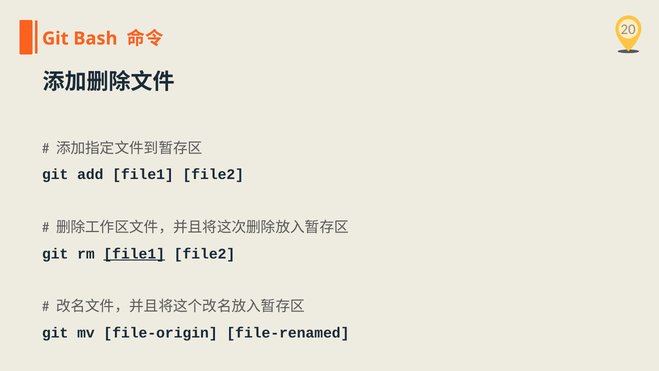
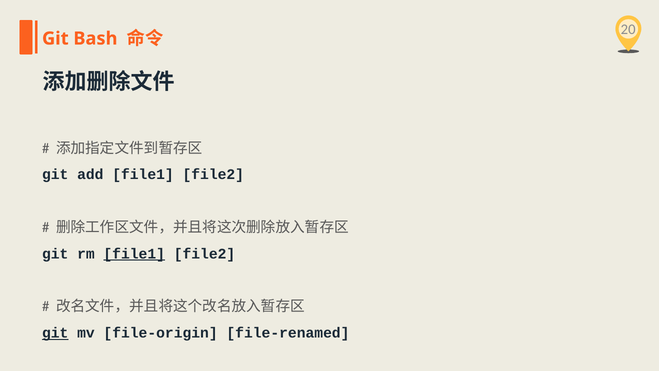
git at (55, 333) underline: none -> present
